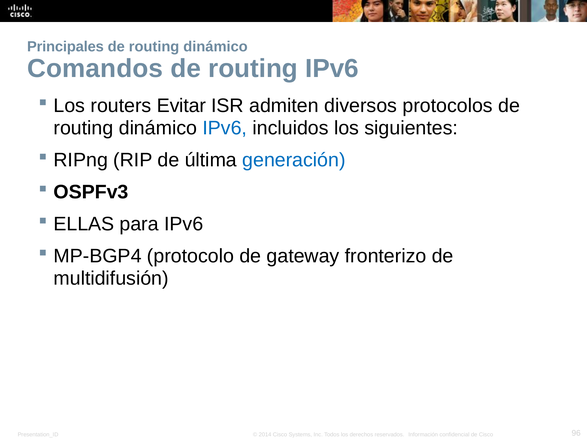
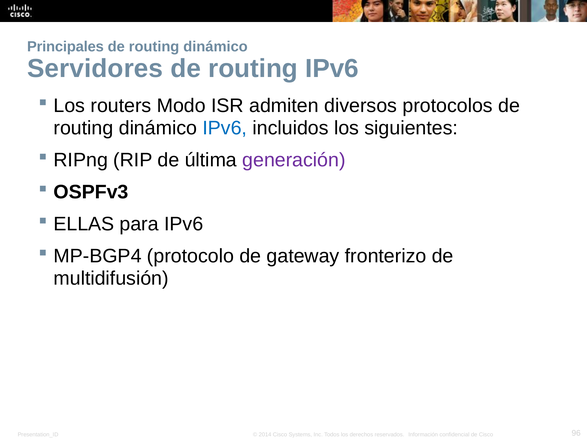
Comandos: Comandos -> Servidores
Evitar: Evitar -> Modo
generación colour: blue -> purple
